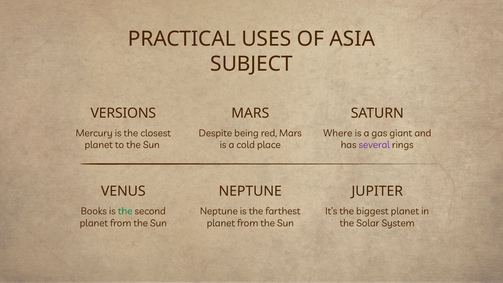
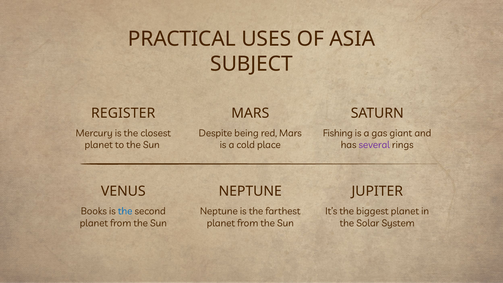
VERSIONS: VERSIONS -> REGISTER
Where: Where -> Fishing
the at (125, 211) colour: green -> blue
